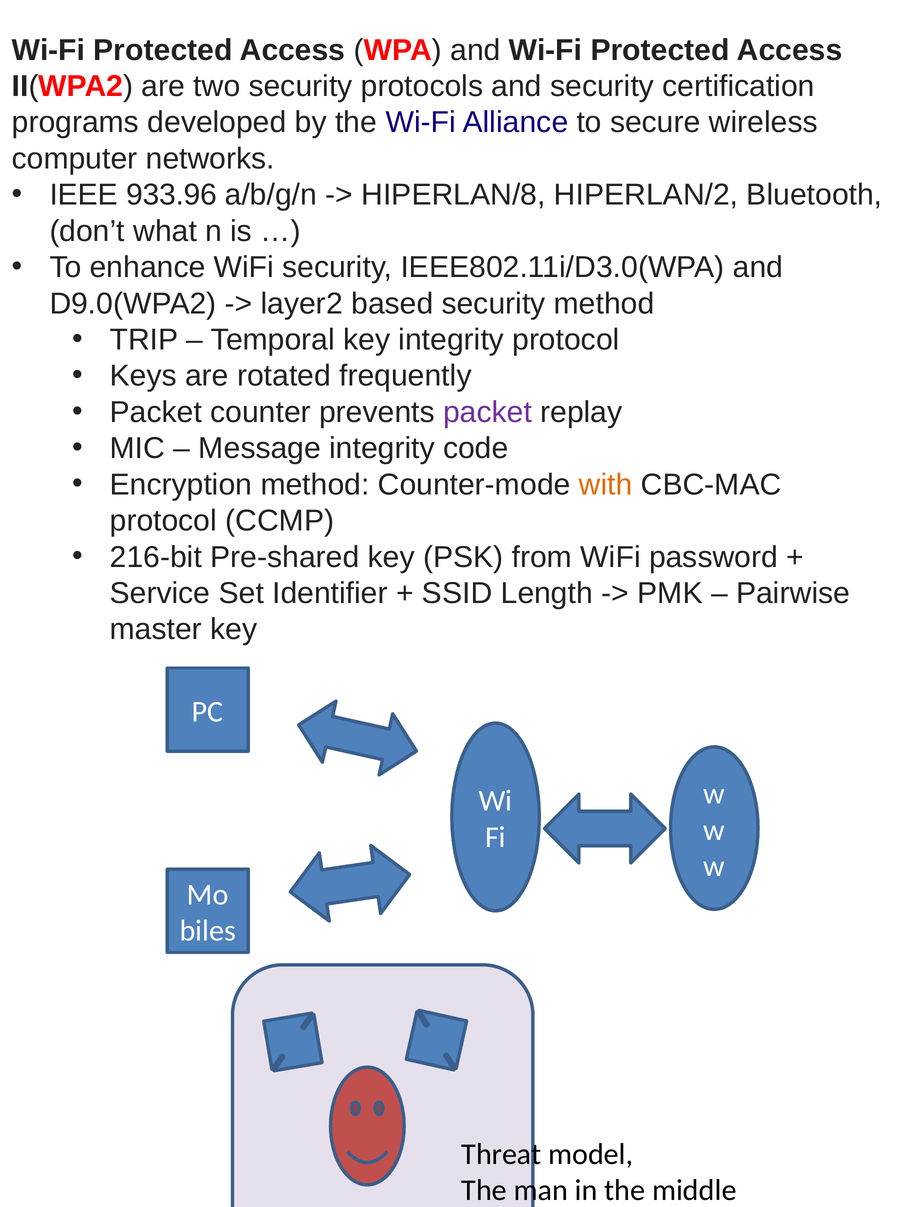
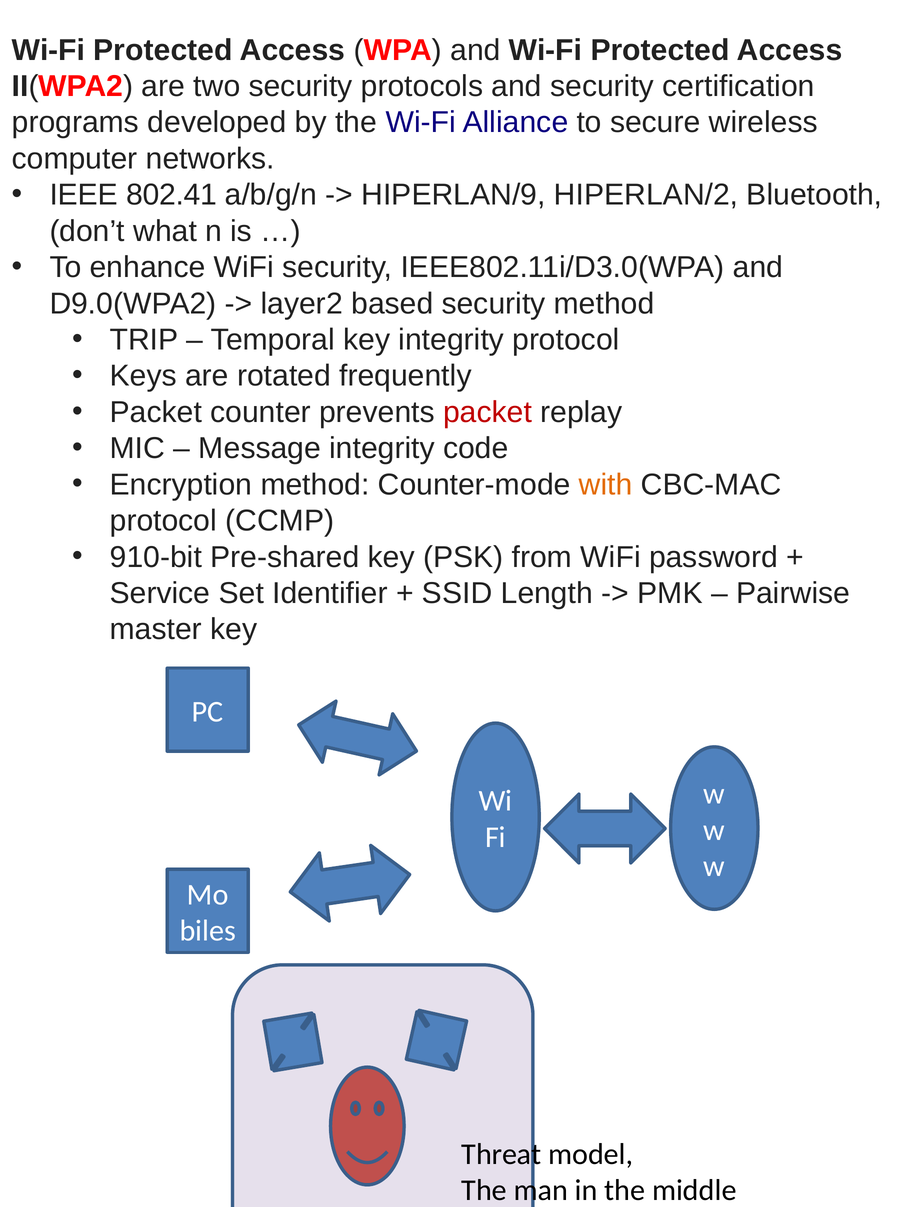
933.96: 933.96 -> 802.41
HIPERLAN/8: HIPERLAN/8 -> HIPERLAN/9
packet at (488, 412) colour: purple -> red
216-bit: 216-bit -> 910-bit
